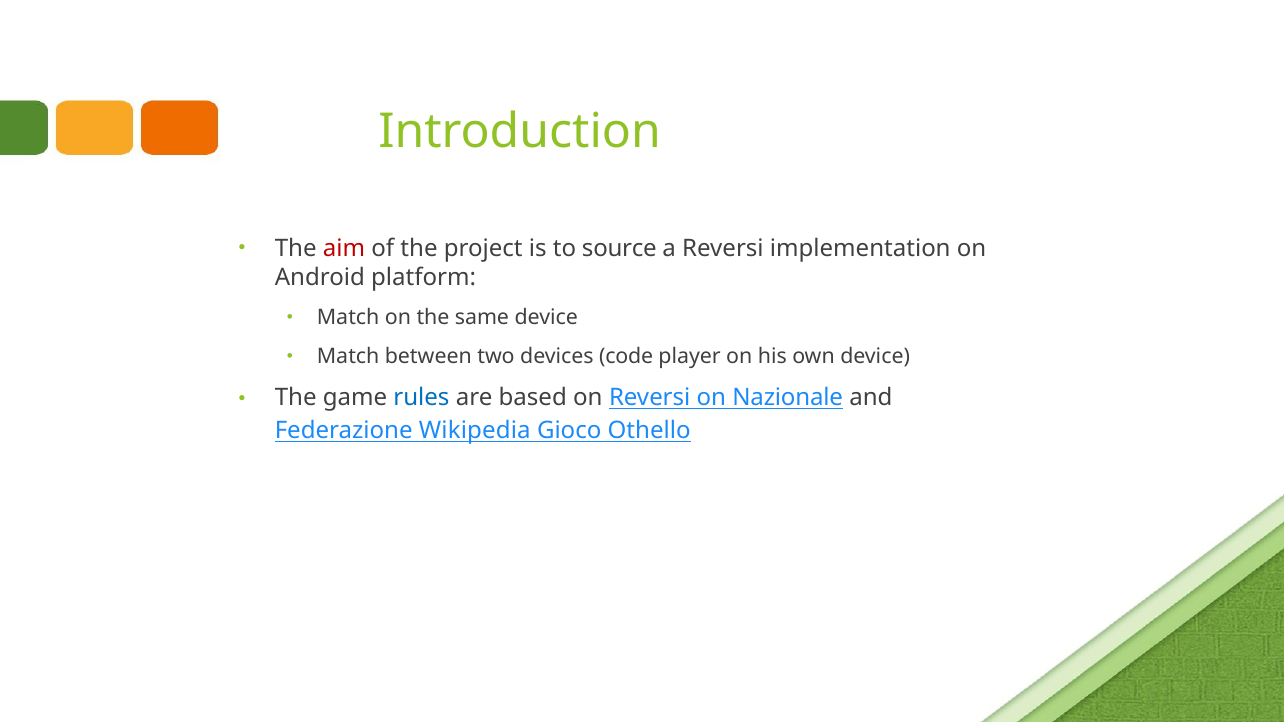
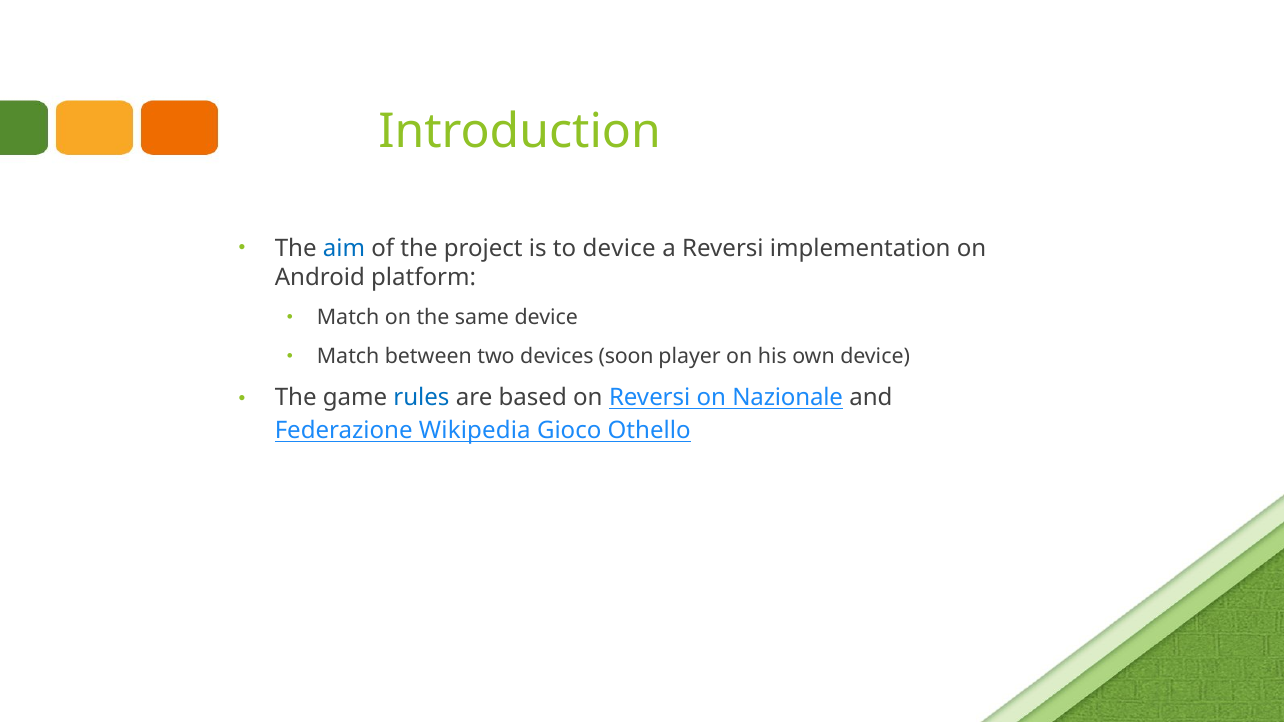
aim colour: red -> blue
to source: source -> device
code: code -> soon
